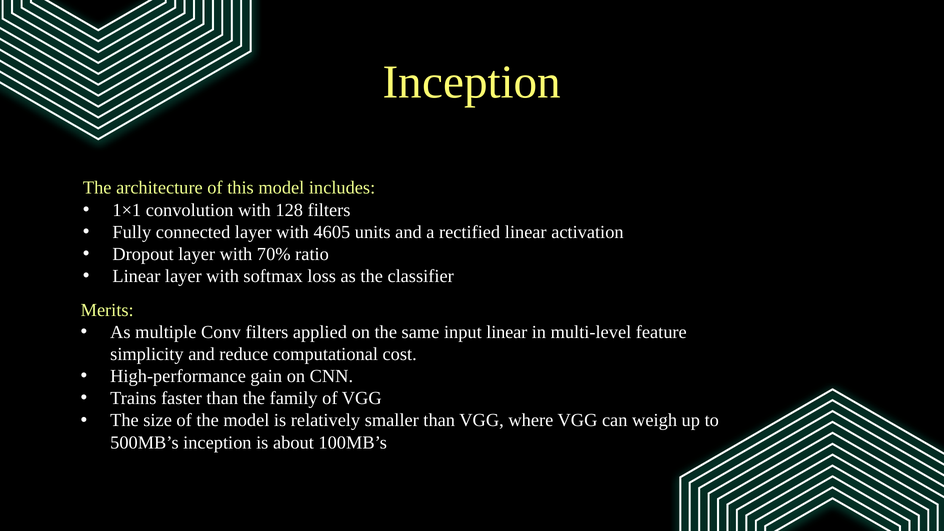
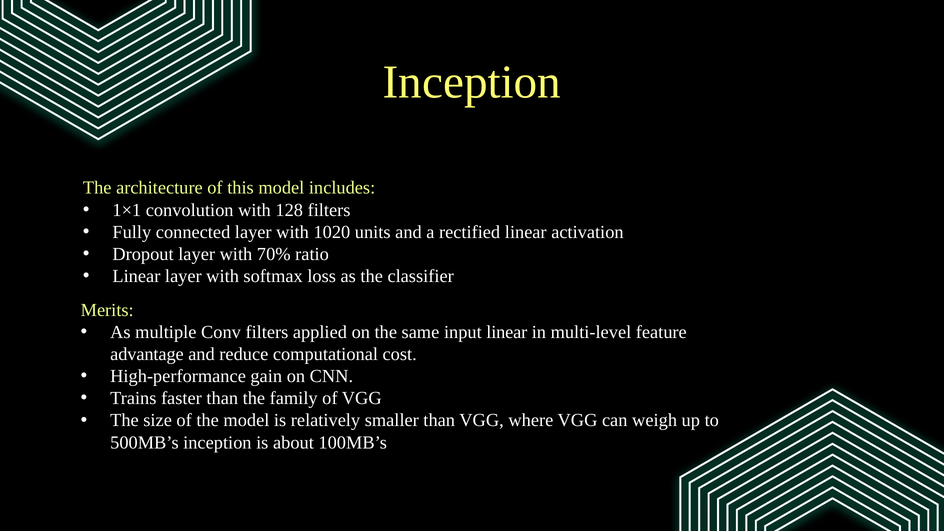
4605: 4605 -> 1020
simplicity: simplicity -> advantage
